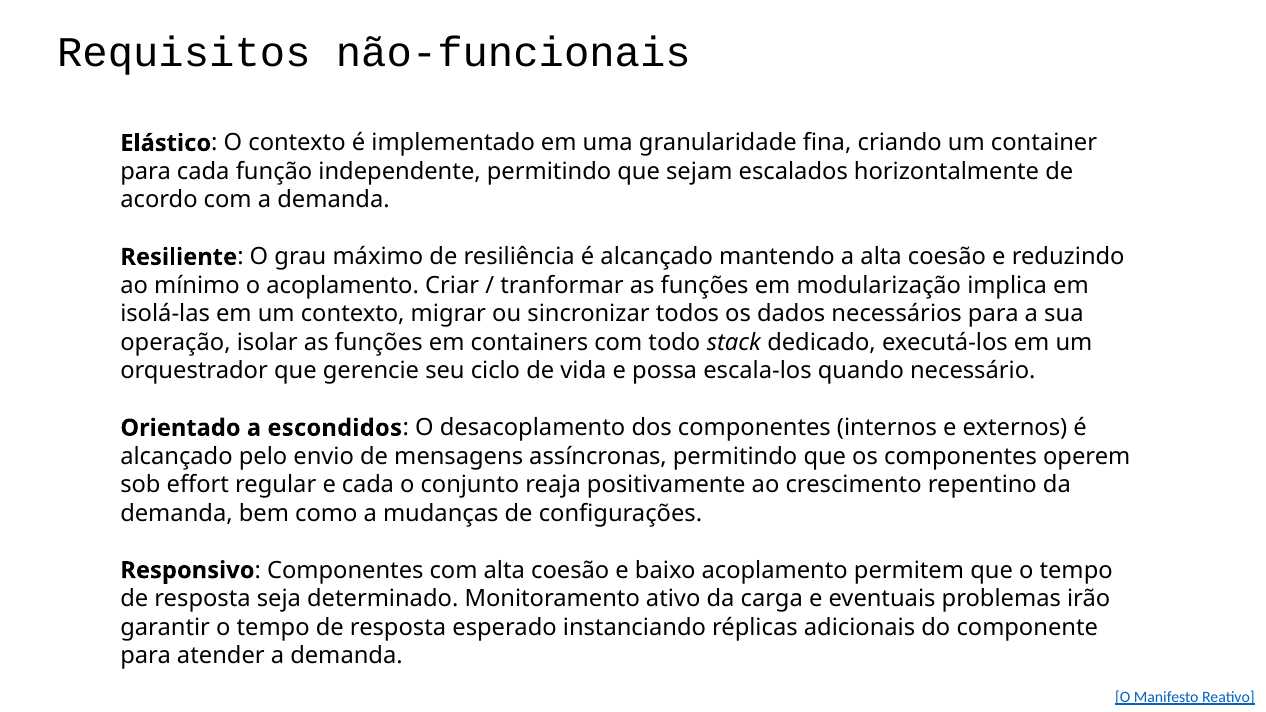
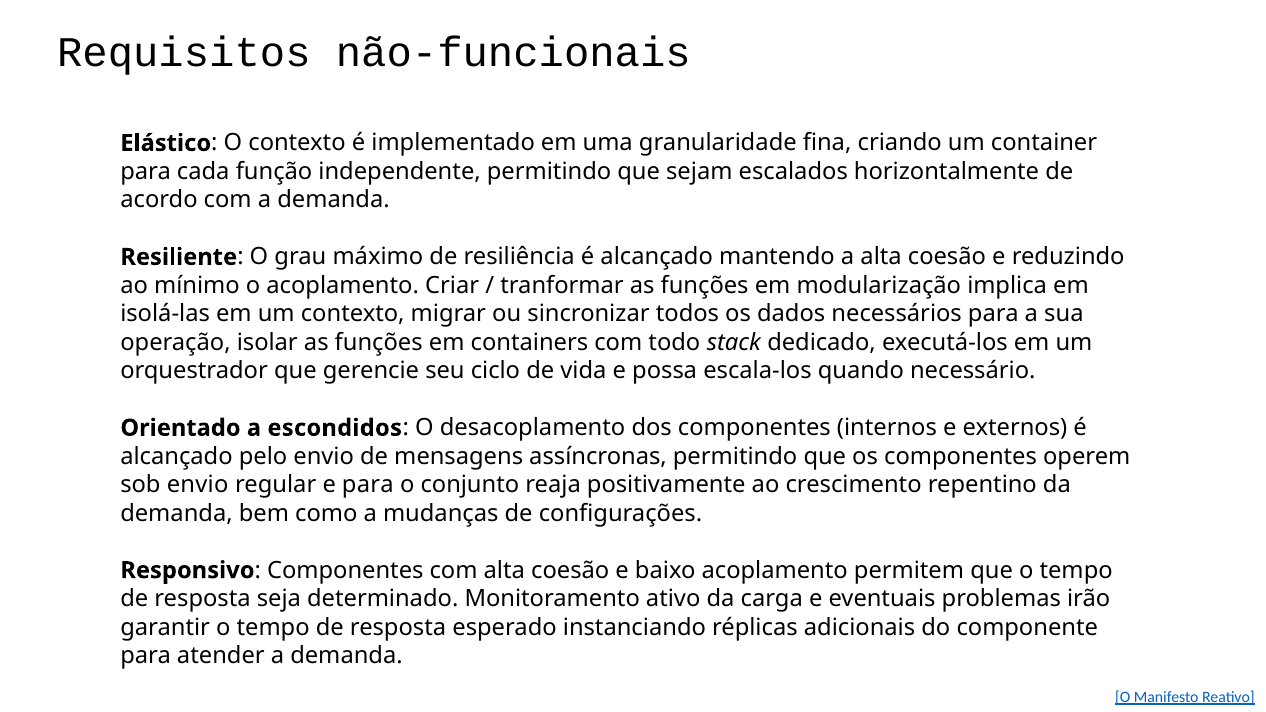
sob effort: effort -> envio
e cada: cada -> para
